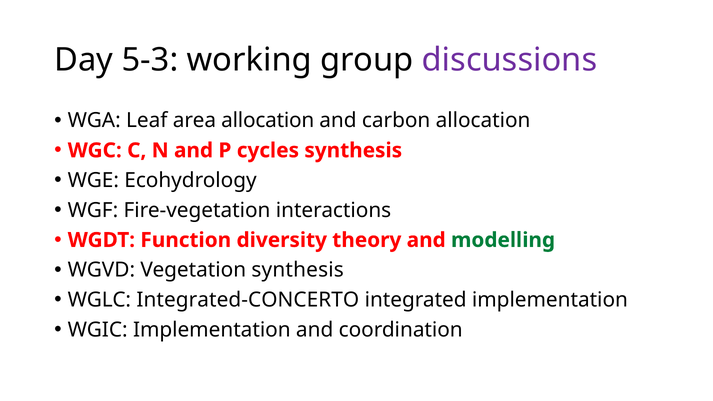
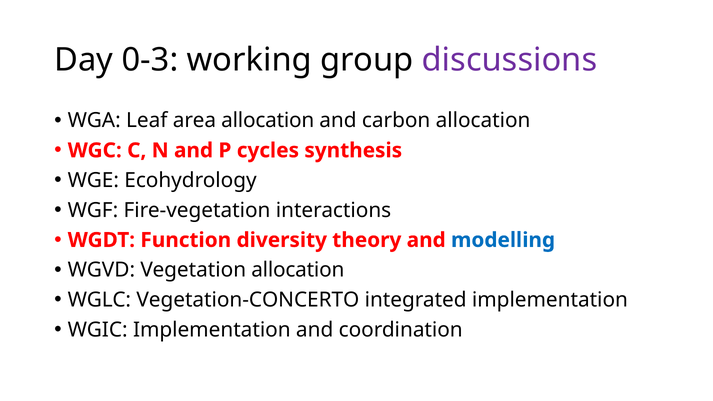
5-3: 5-3 -> 0-3
modelling colour: green -> blue
Vegetation synthesis: synthesis -> allocation
Integrated-CONCERTO: Integrated-CONCERTO -> Vegetation-CONCERTO
